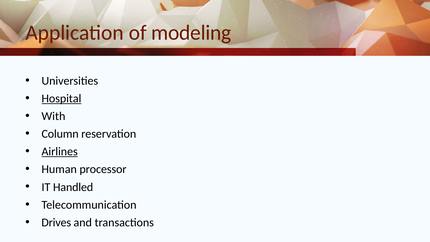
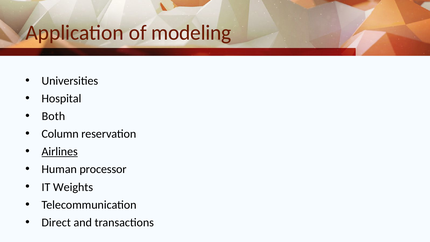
Hospital underline: present -> none
With: With -> Both
Handled: Handled -> Weights
Drives: Drives -> Direct
